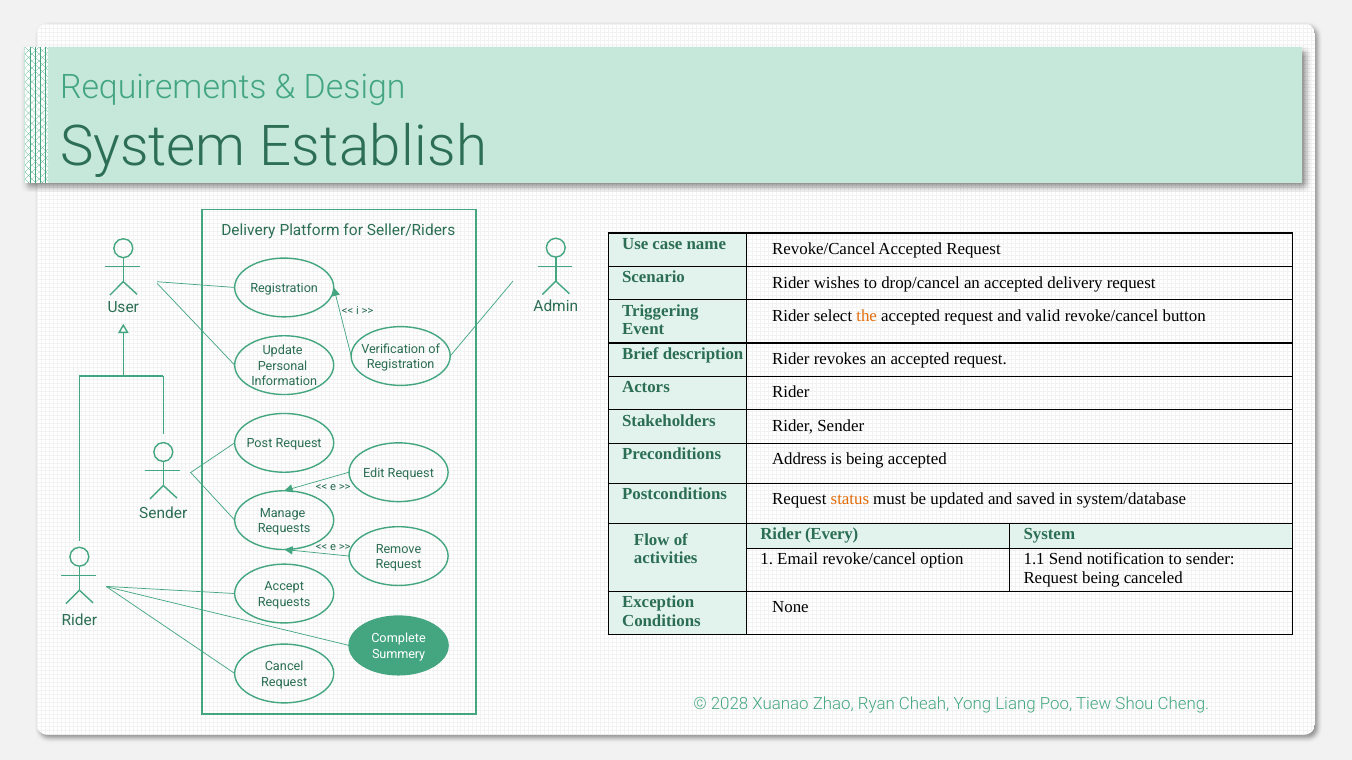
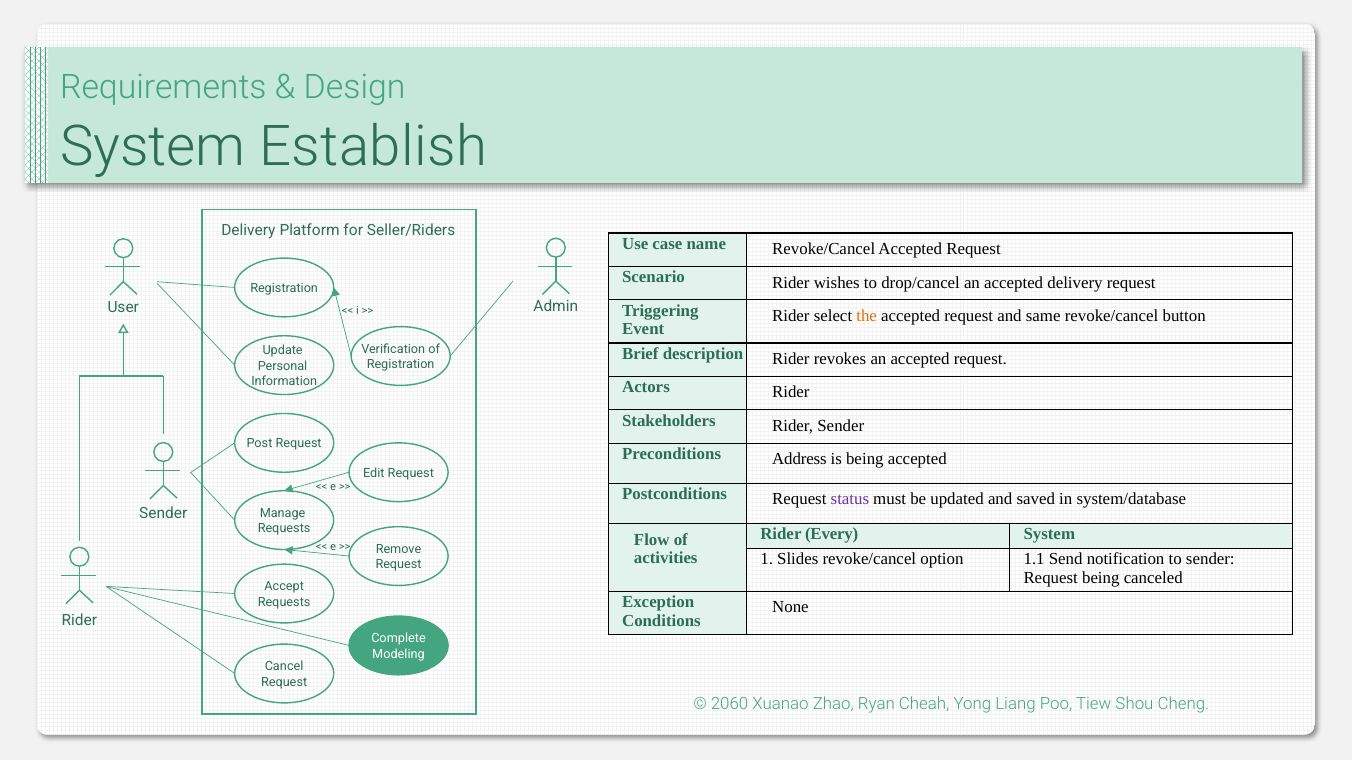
valid: valid -> same
status colour: orange -> purple
Email: Email -> Slides
Summery: Summery -> Modeling
2028: 2028 -> 2060
